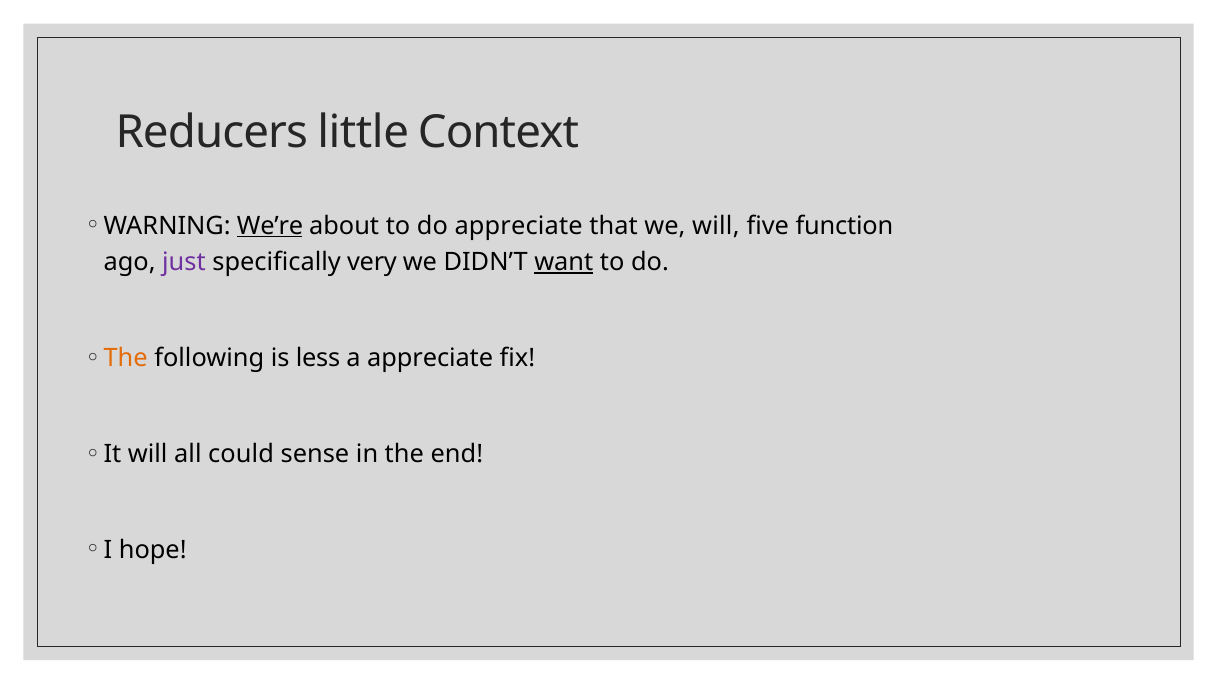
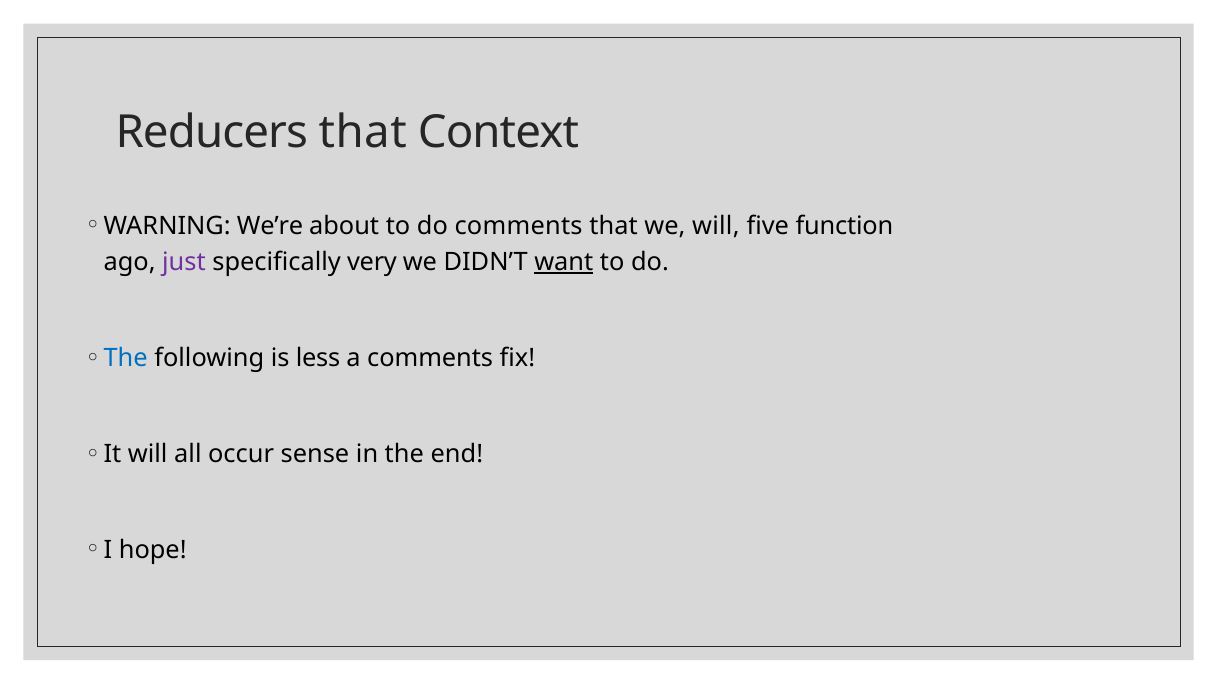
Reducers little: little -> that
We’re underline: present -> none
do appreciate: appreciate -> comments
The at (126, 358) colour: orange -> blue
a appreciate: appreciate -> comments
could: could -> occur
